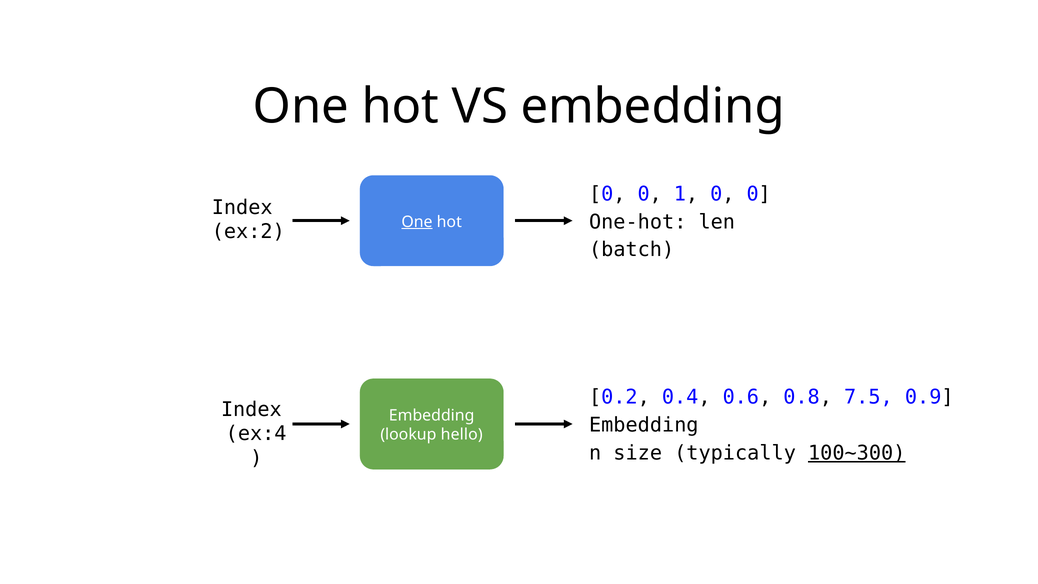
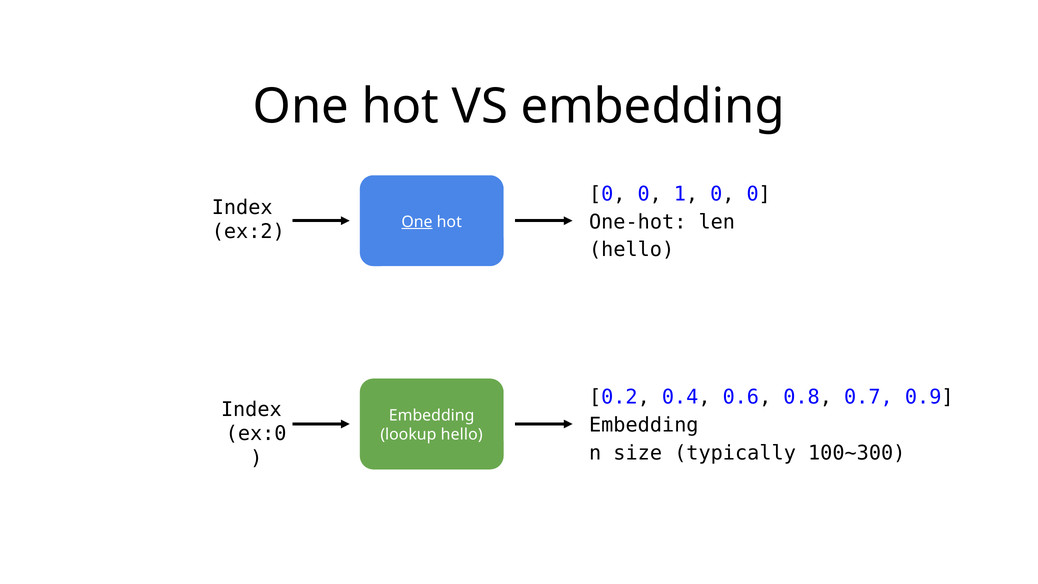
batch at (632, 250): batch -> hello
7.5: 7.5 -> 0.7
ex:4: ex:4 -> ex:0
100~300 underline: present -> none
